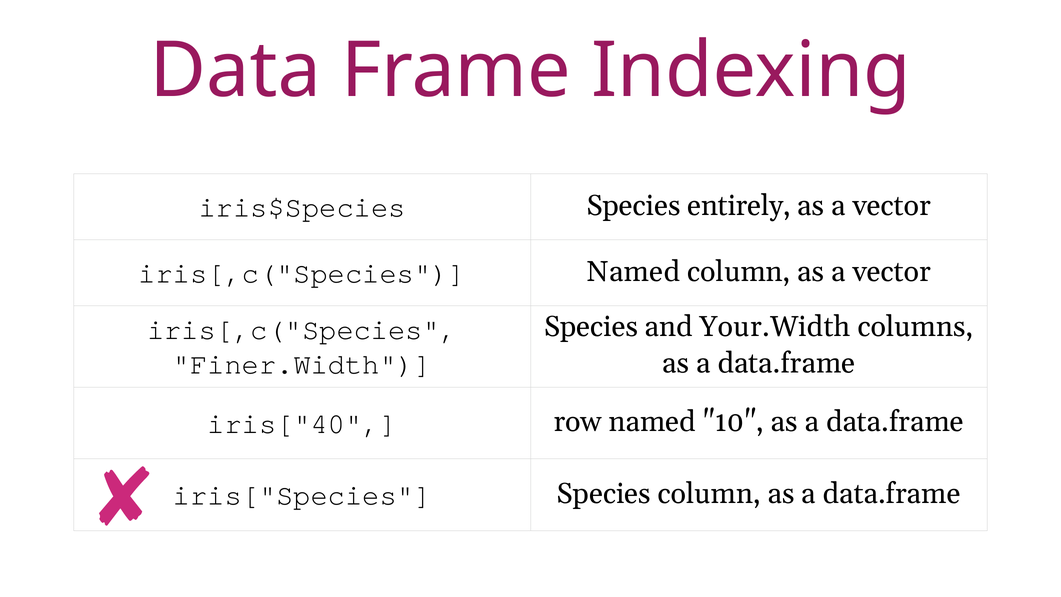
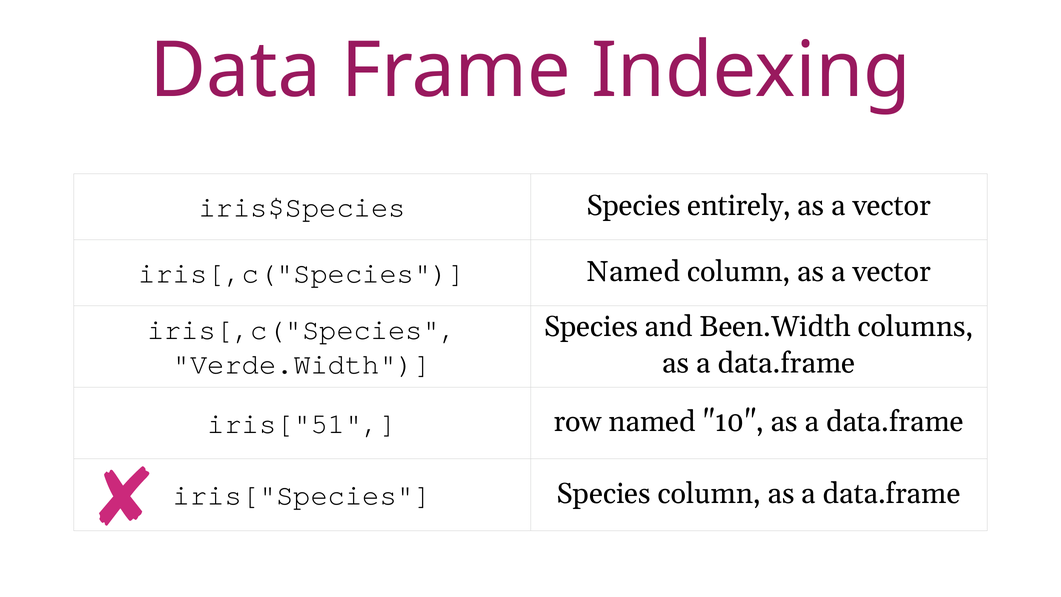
Your.Width: Your.Width -> Been.Width
Finer.Width: Finer.Width -> Verde.Width
iris["40: iris["40 -> iris["51
